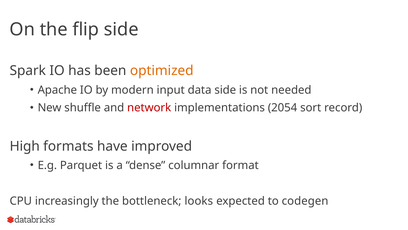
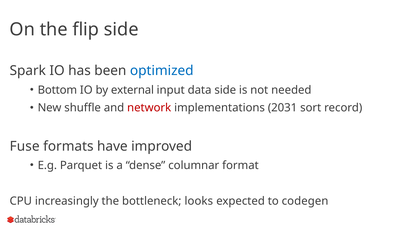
optimized colour: orange -> blue
Apache: Apache -> Bottom
modern: modern -> external
2054: 2054 -> 2031
High: High -> Fuse
